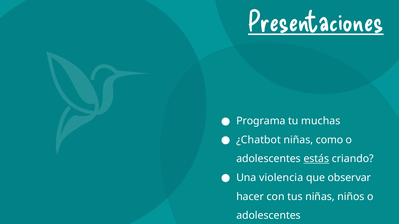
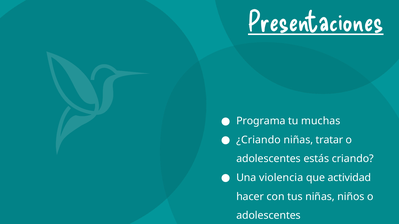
¿Chatbot: ¿Chatbot -> ¿Criando
como: como -> tratar
estás underline: present -> none
observar: observar -> actividad
